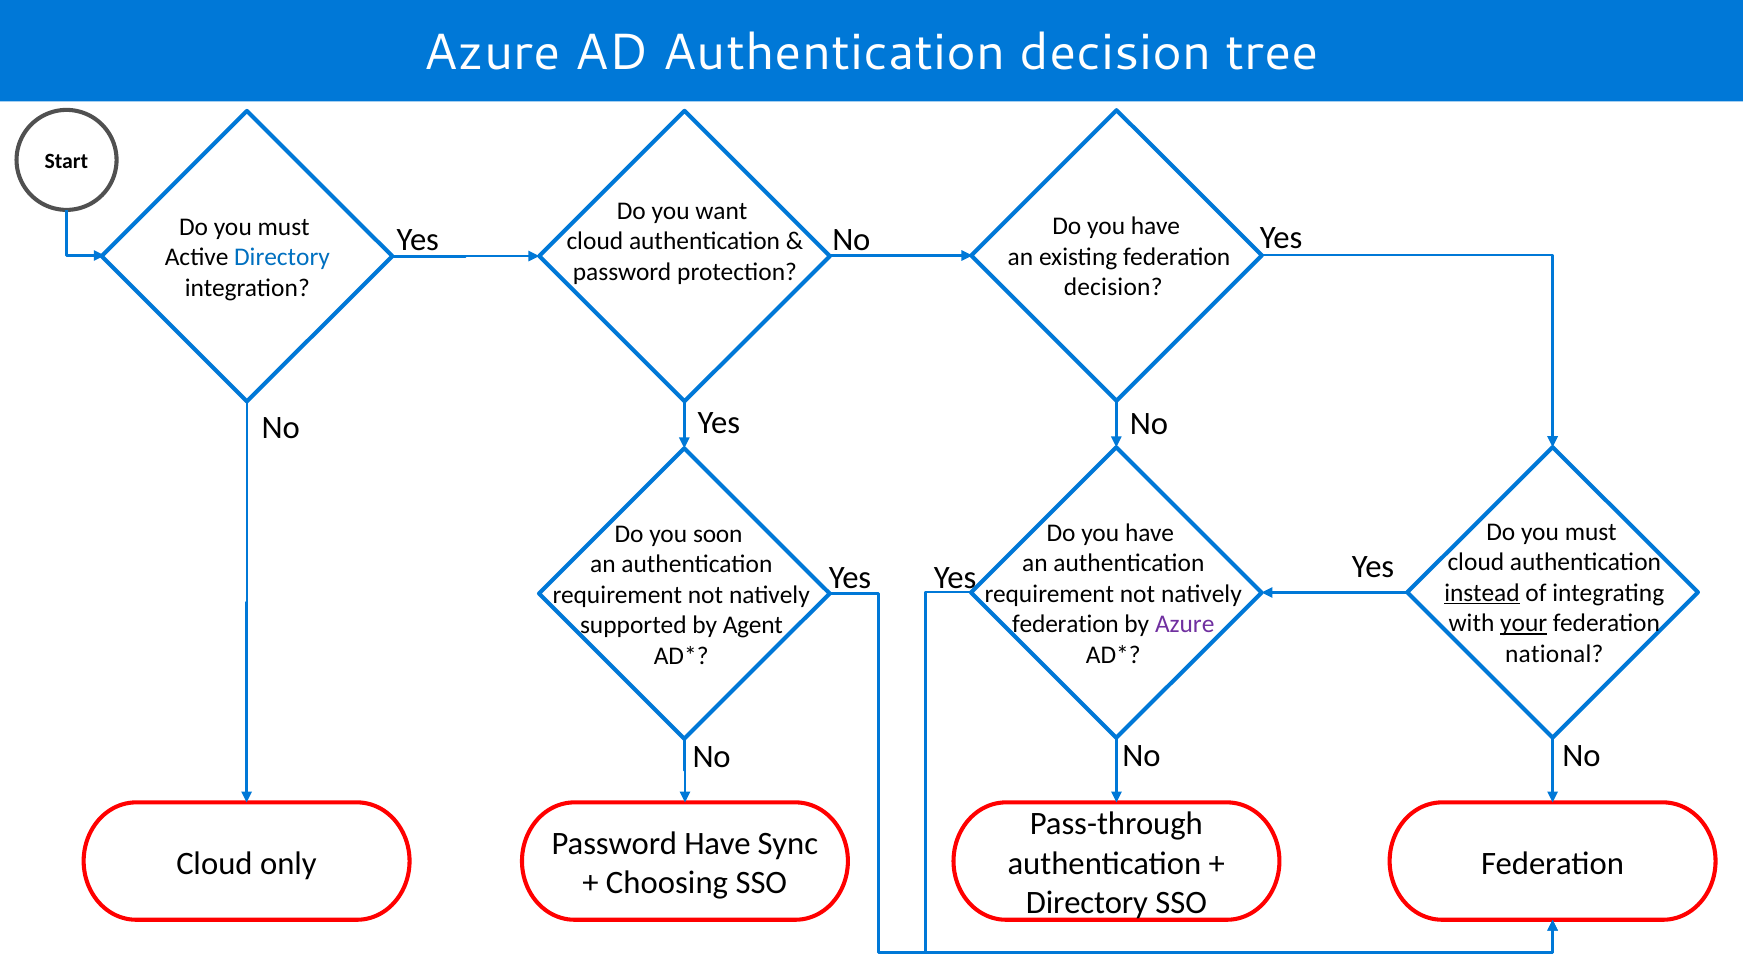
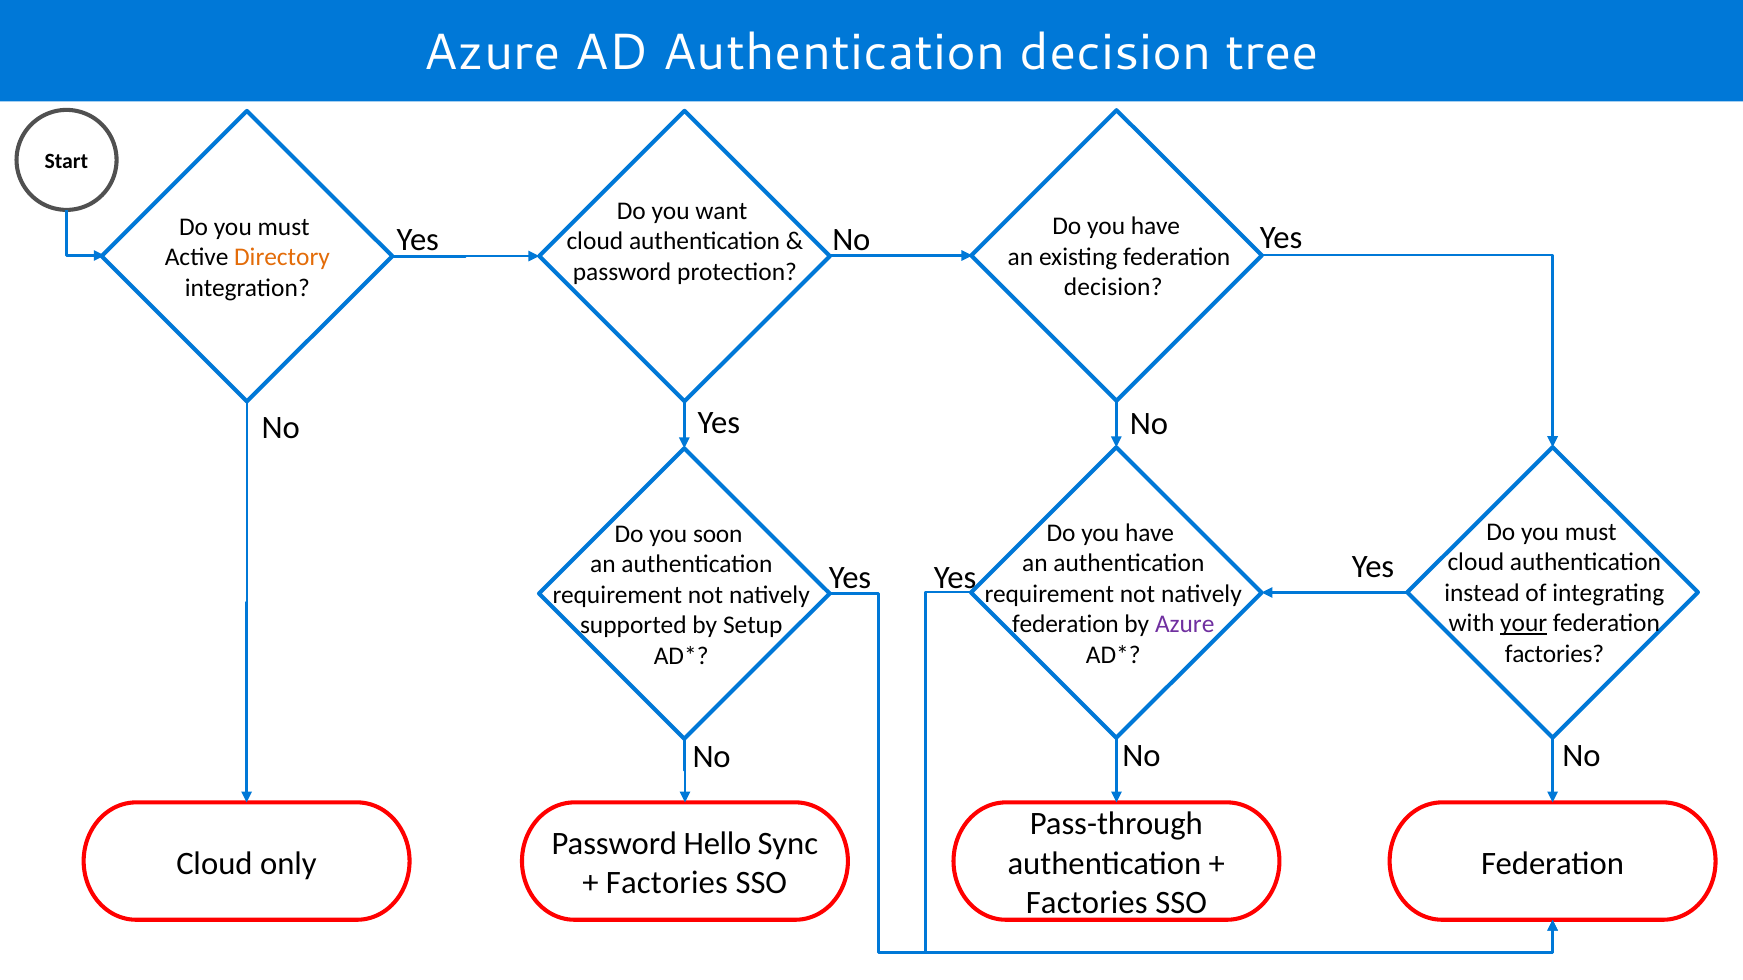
Directory at (282, 257) colour: blue -> orange
instead underline: present -> none
Agent: Agent -> Setup
national at (1554, 654): national -> factories
Password Have: Have -> Hello
Choosing at (667, 883): Choosing -> Factories
Directory at (1087, 903): Directory -> Factories
